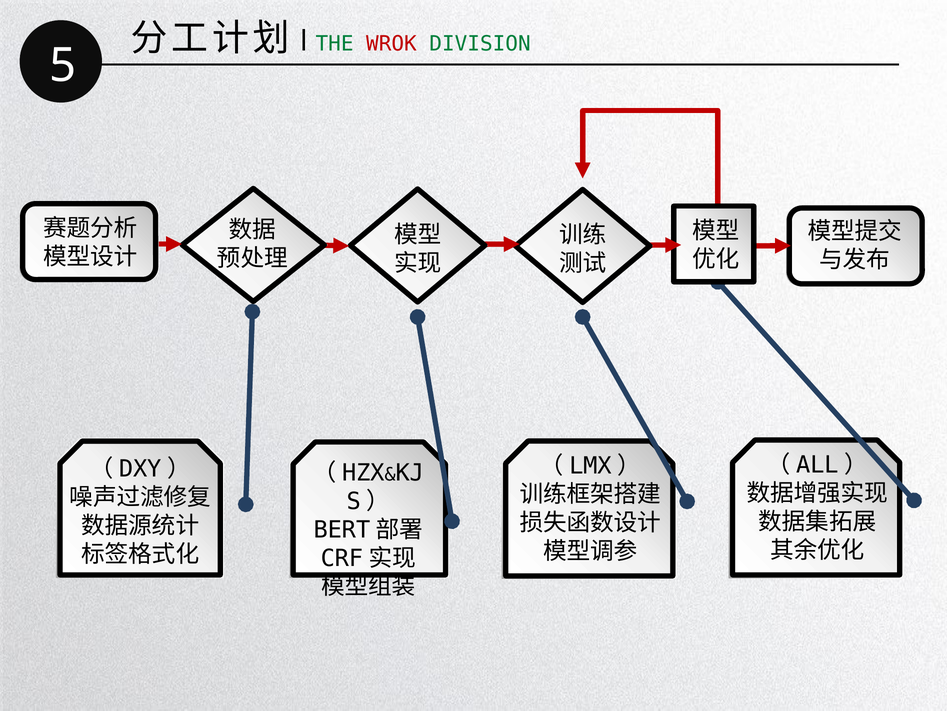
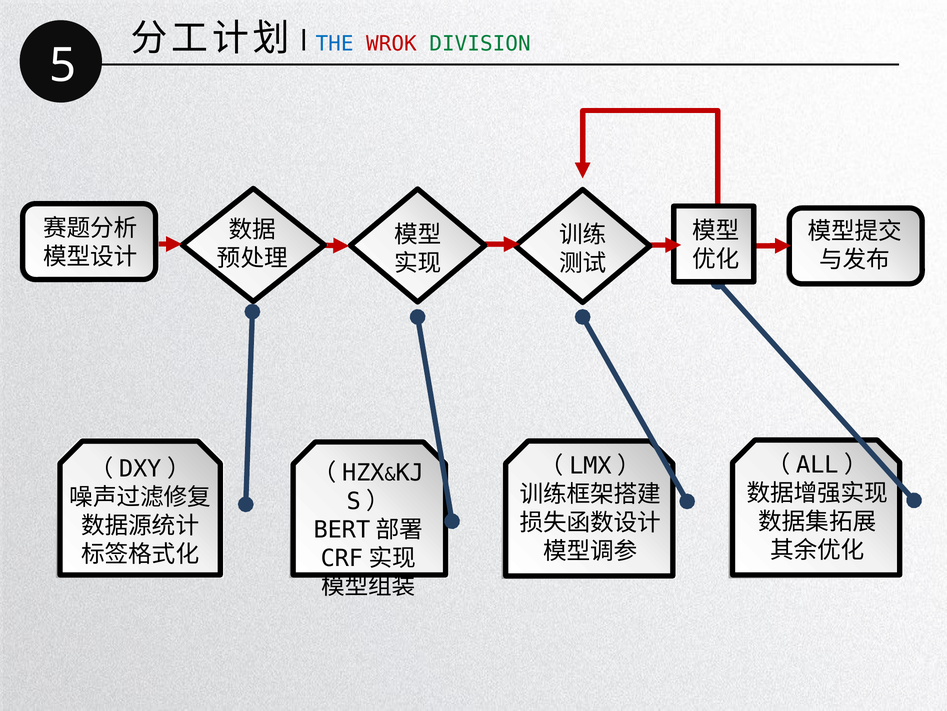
THE colour: green -> blue
